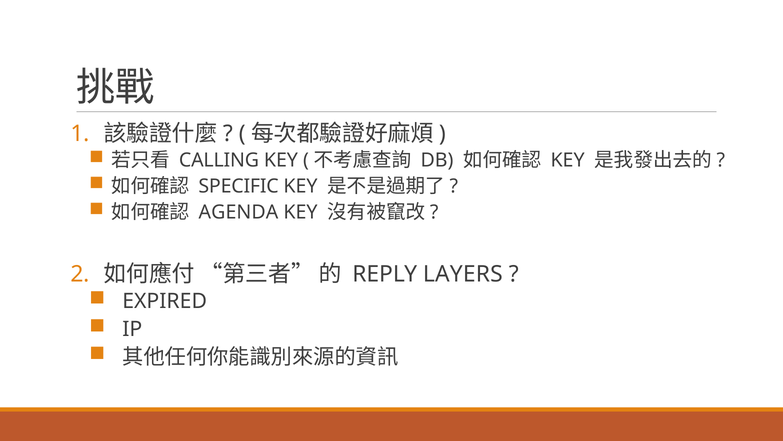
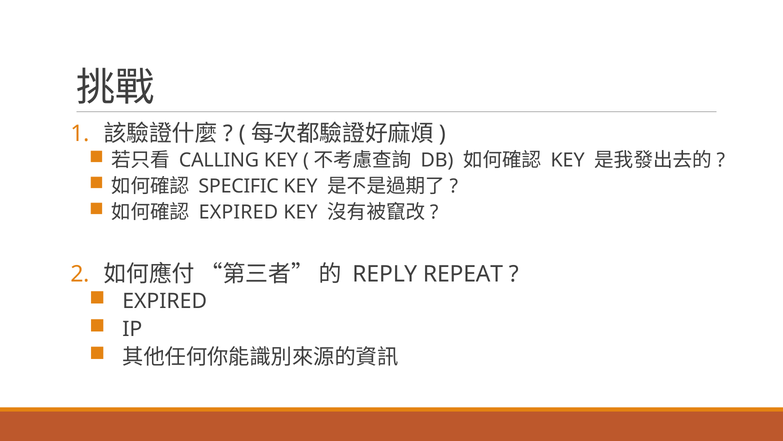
AGENDA at (238, 212): AGENDA -> EXPIRED
LAYERS: LAYERS -> REPEAT
